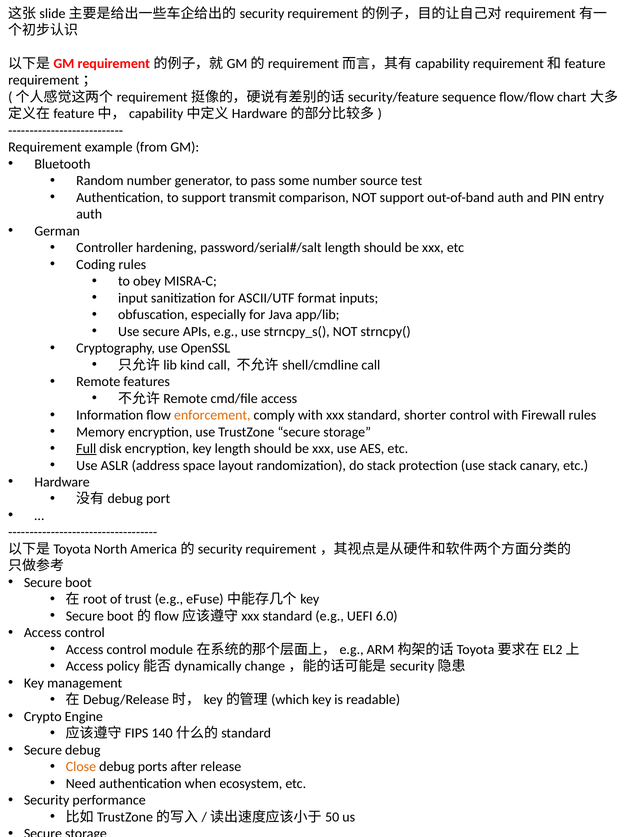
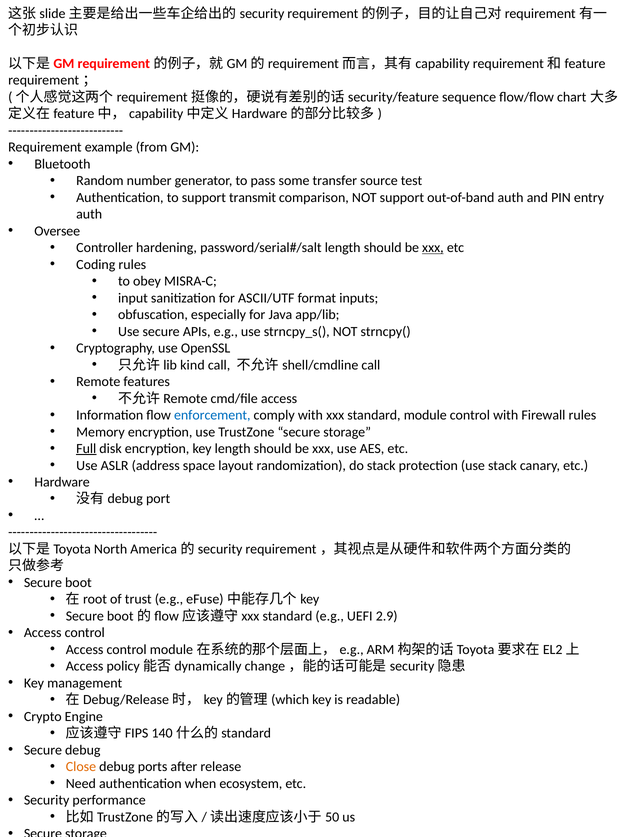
some number: number -> transfer
German: German -> Oversee
xxx at (433, 248) underline: none -> present
enforcement colour: orange -> blue
standard shorter: shorter -> module
6.0: 6.0 -> 2.9
